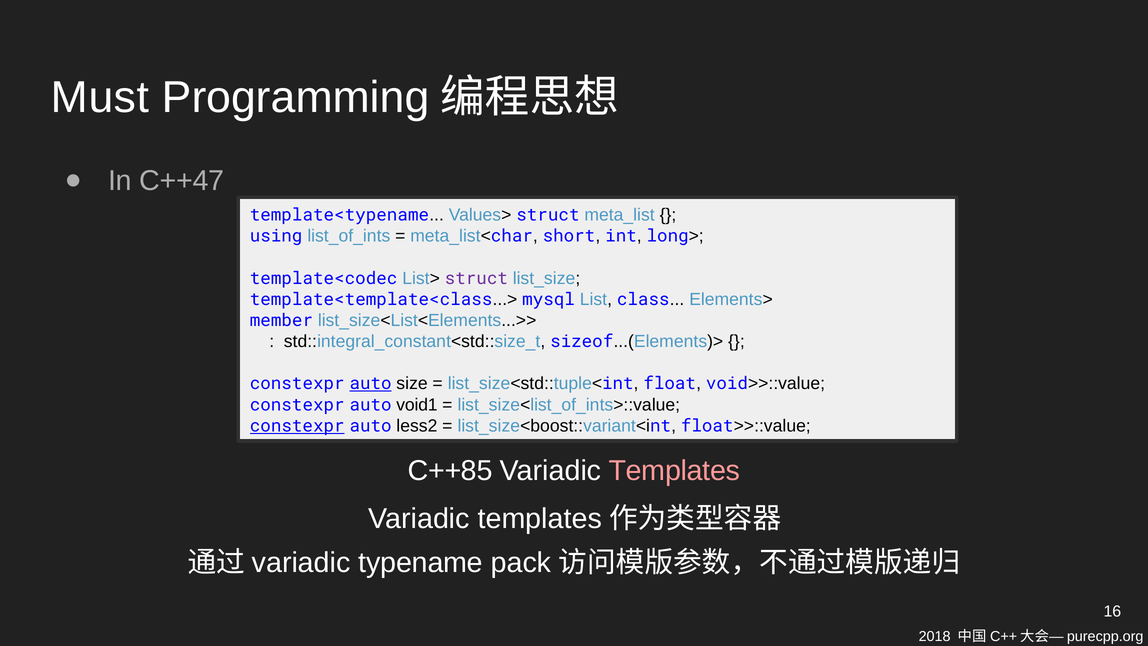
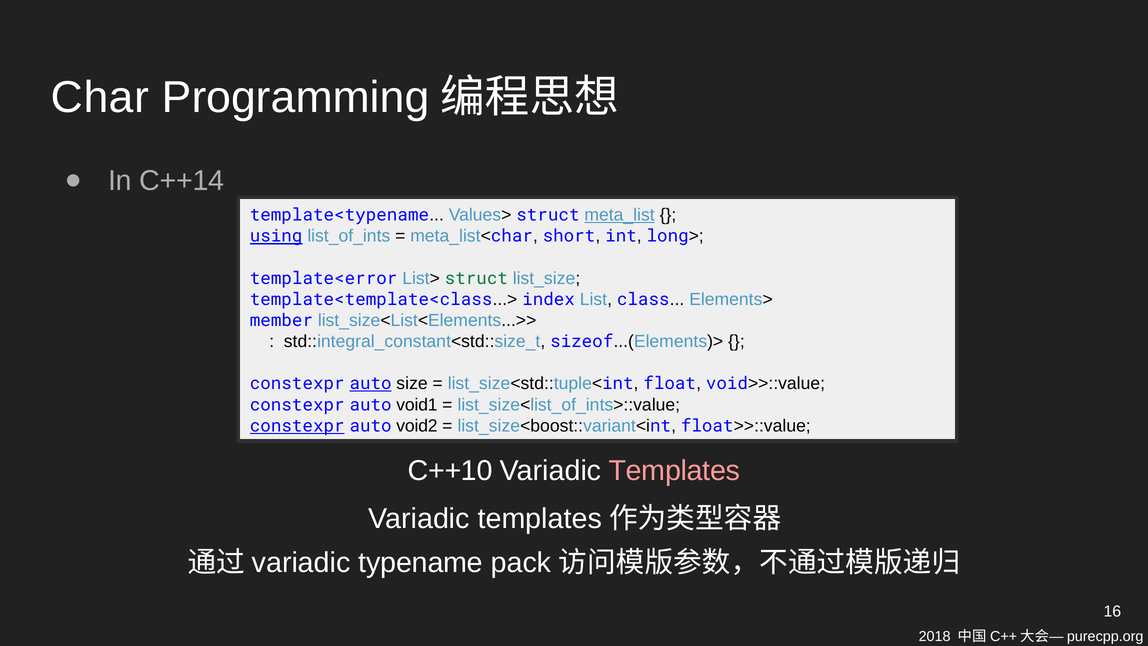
Must: Must -> Char
C++47: C++47 -> C++14
meta_list underline: none -> present
using underline: none -> present
template<codec: template<codec -> template<error
struct at (476, 278) colour: purple -> green
mysql: mysql -> index
less2: less2 -> void2
C++85: C++85 -> C++10
